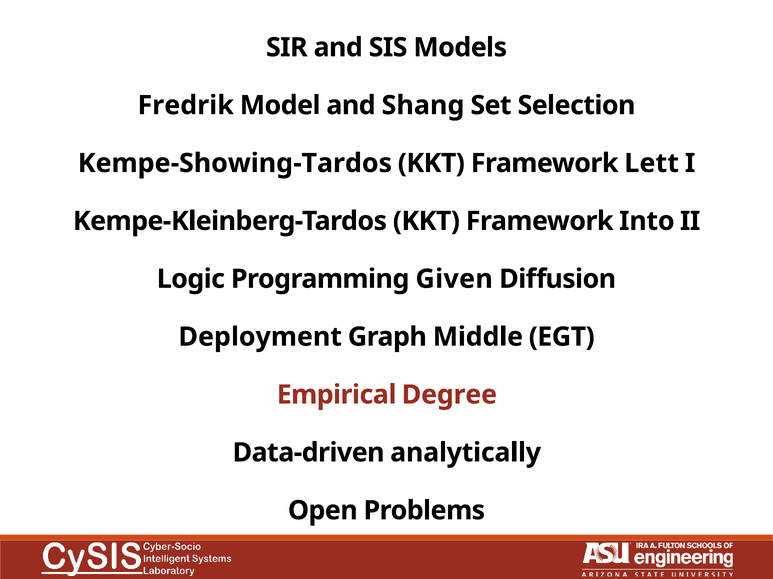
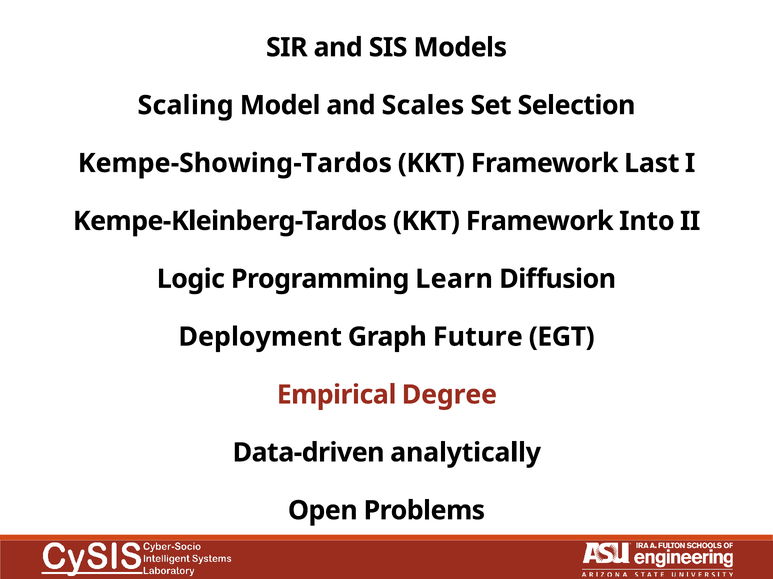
Fredrik: Fredrik -> Scaling
Shang: Shang -> Scales
Lett: Lett -> Last
Given: Given -> Learn
Middle: Middle -> Future
